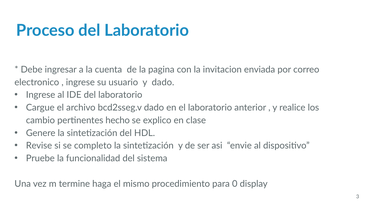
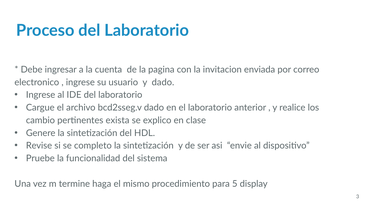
hecho: hecho -> exista
0: 0 -> 5
